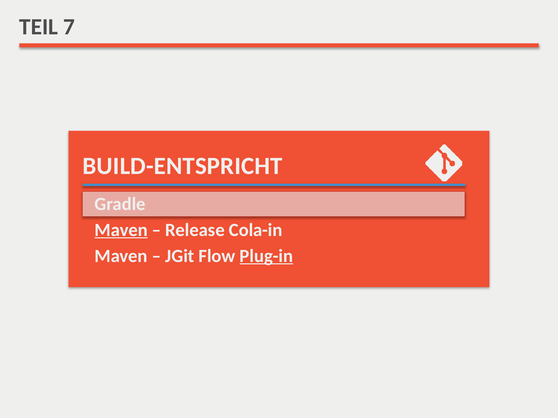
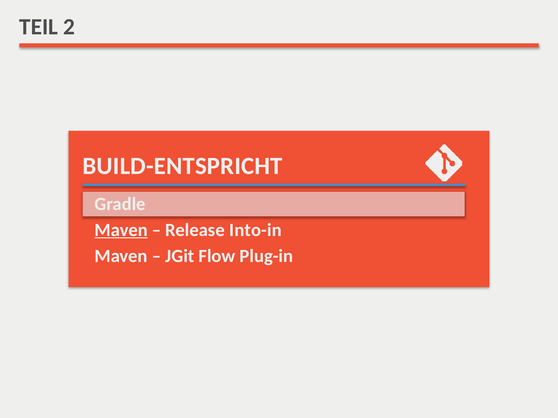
7: 7 -> 2
Cola-in: Cola-in -> Into-in
Plug-in underline: present -> none
